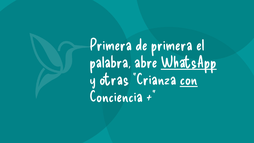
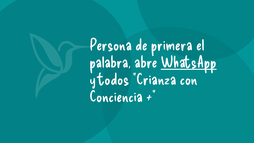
Primera at (111, 45): Primera -> Persona
otras: otras -> todos
con underline: present -> none
